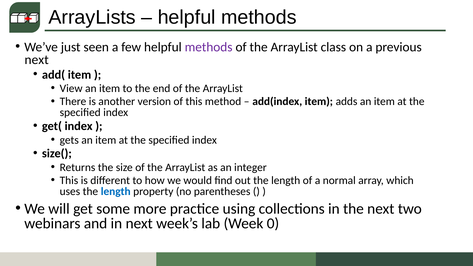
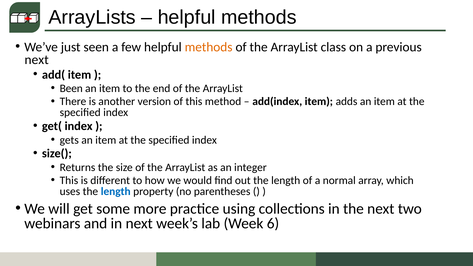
methods at (209, 47) colour: purple -> orange
View: View -> Been
0: 0 -> 6
